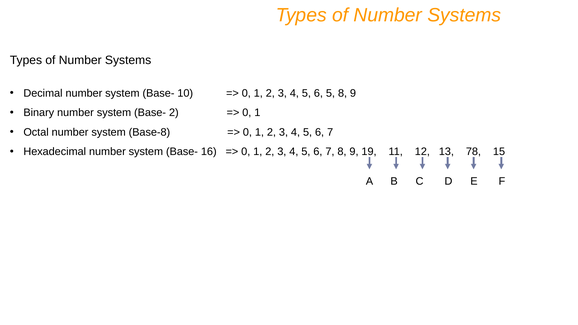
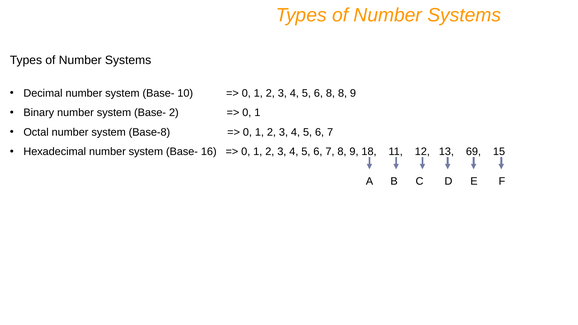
6 5: 5 -> 8
19: 19 -> 18
78: 78 -> 69
